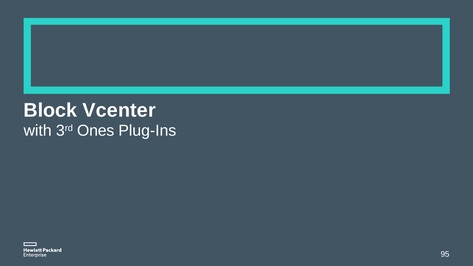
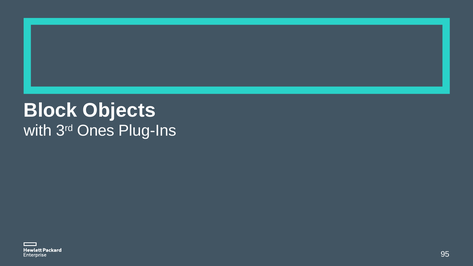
Vcenter: Vcenter -> Objects
